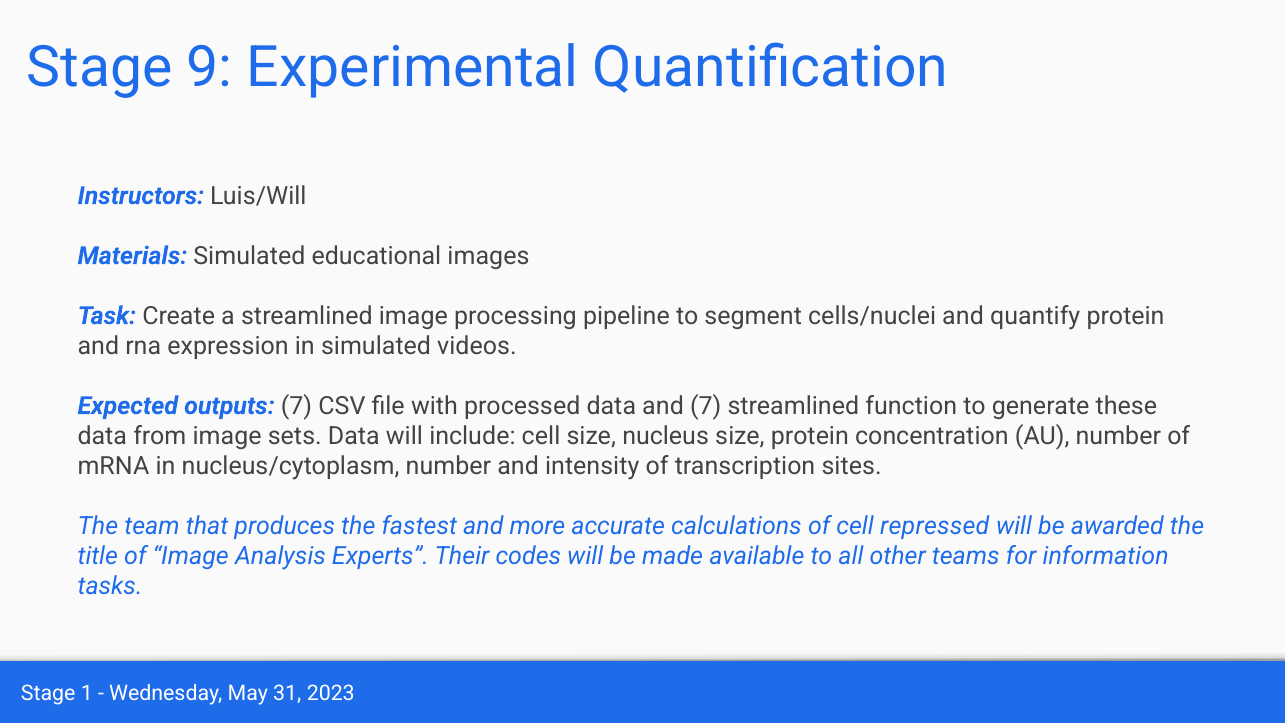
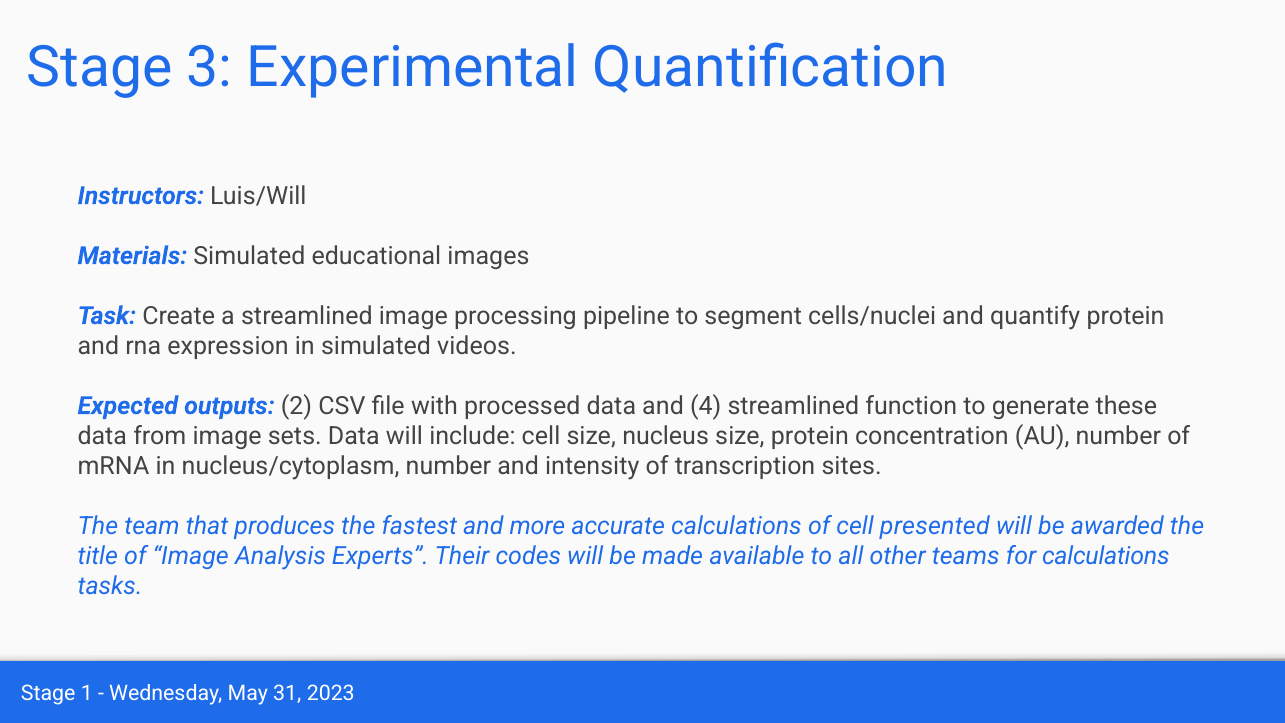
9: 9 -> 3
outputs 7: 7 -> 2
and 7: 7 -> 4
repressed: repressed -> presented
for information: information -> calculations
